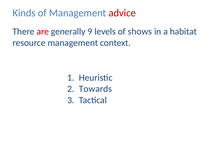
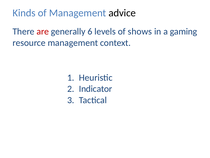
advice colour: red -> black
9: 9 -> 6
habitat: habitat -> gaming
Towards: Towards -> Indicator
